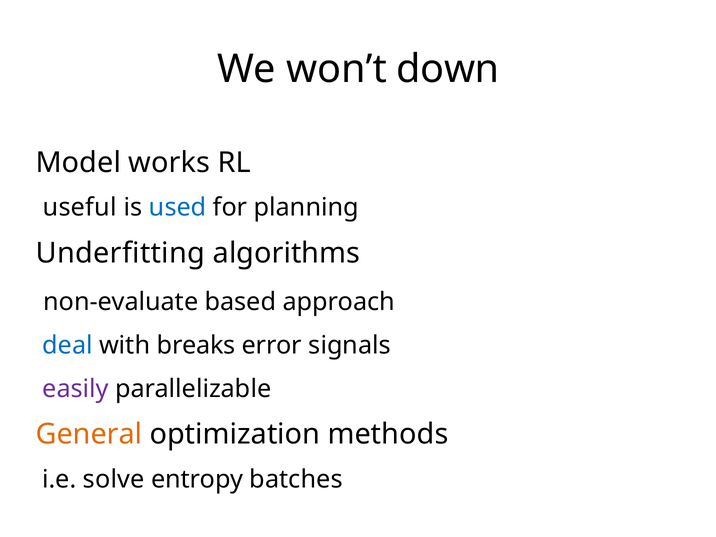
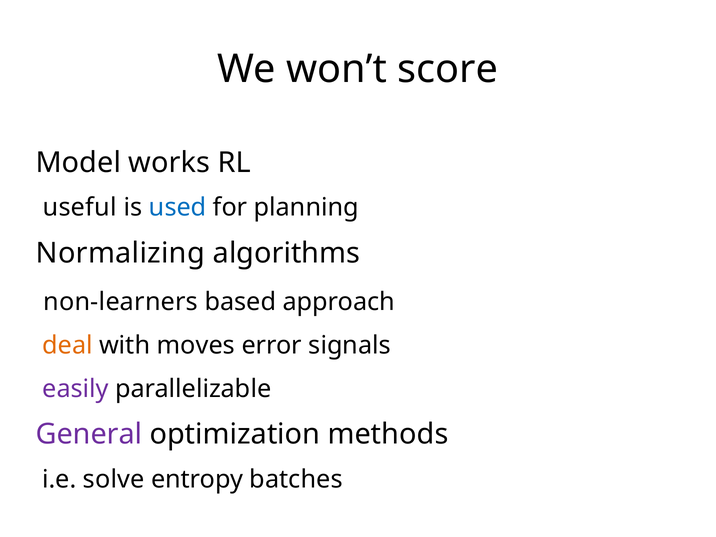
down: down -> score
Underfitting: Underfitting -> Normalizing
non-evaluate: non-evaluate -> non-learners
deal colour: blue -> orange
breaks: breaks -> moves
General colour: orange -> purple
